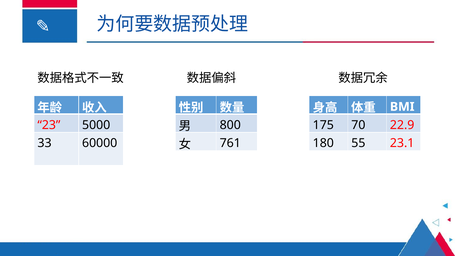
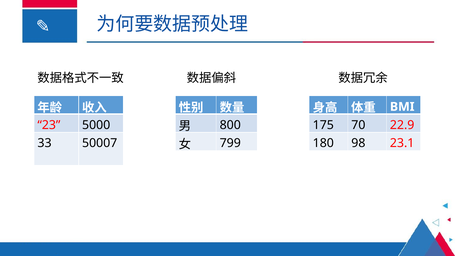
761: 761 -> 799
60000: 60000 -> 50007
55: 55 -> 98
